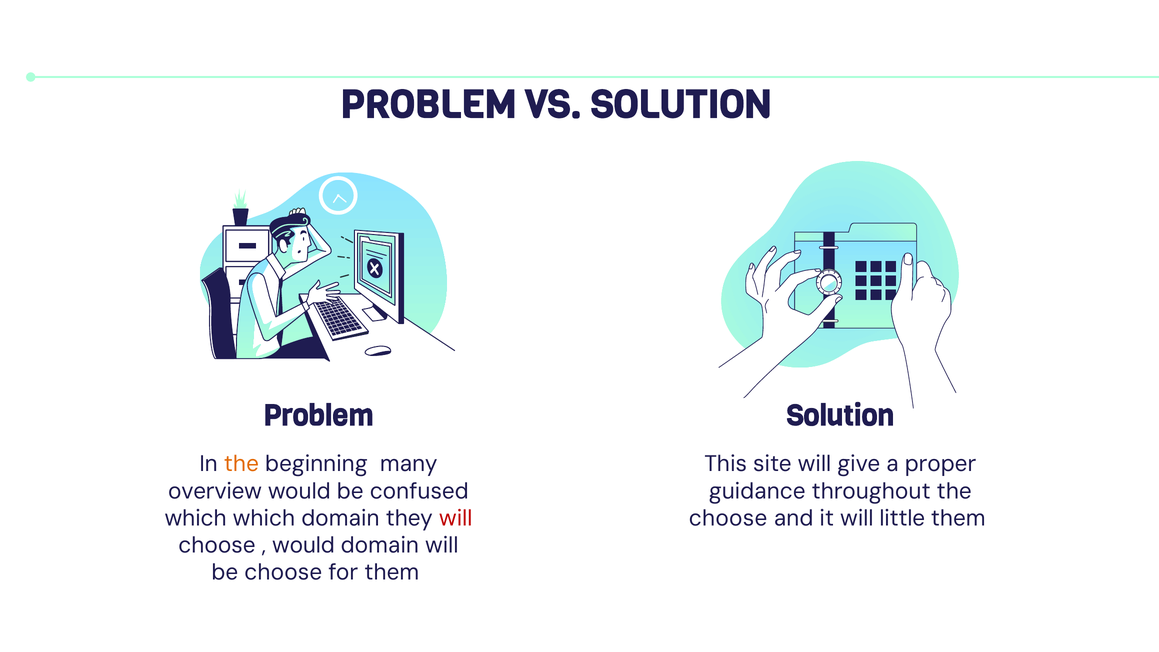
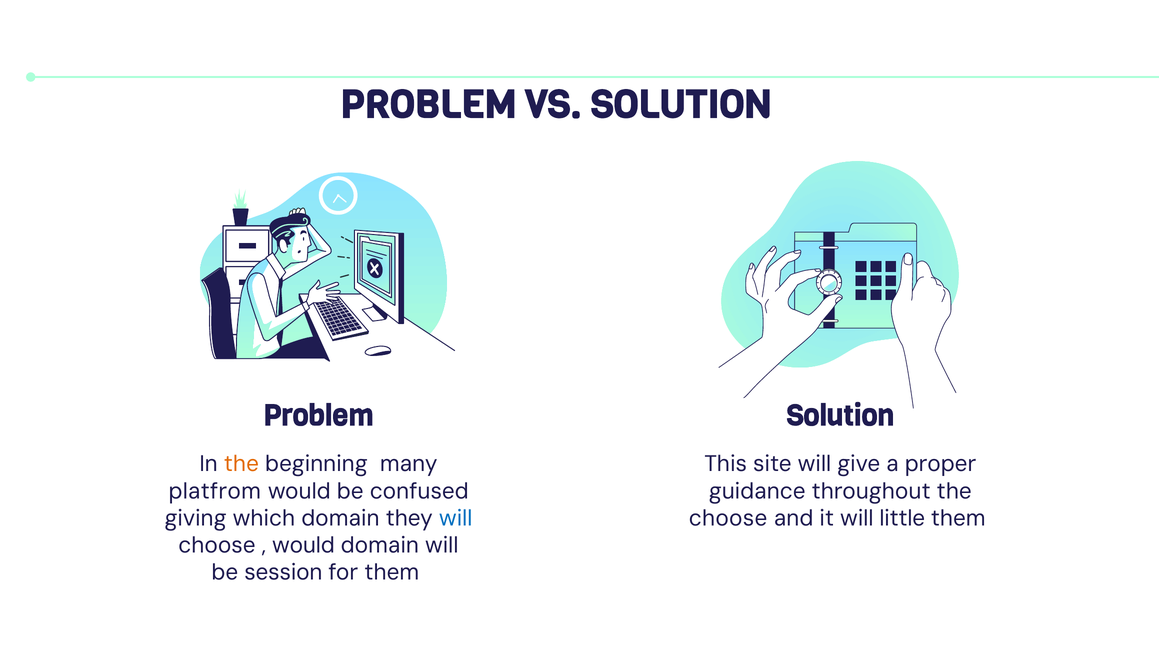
overview: overview -> platfrom
which at (196, 518): which -> giving
will at (456, 518) colour: red -> blue
be choose: choose -> session
